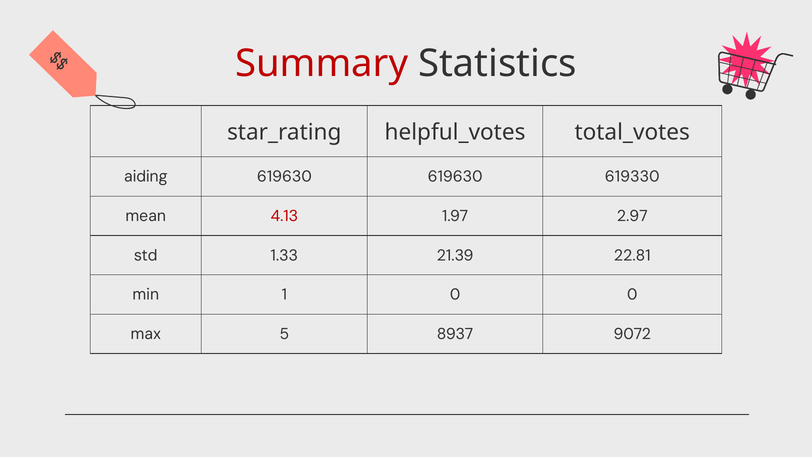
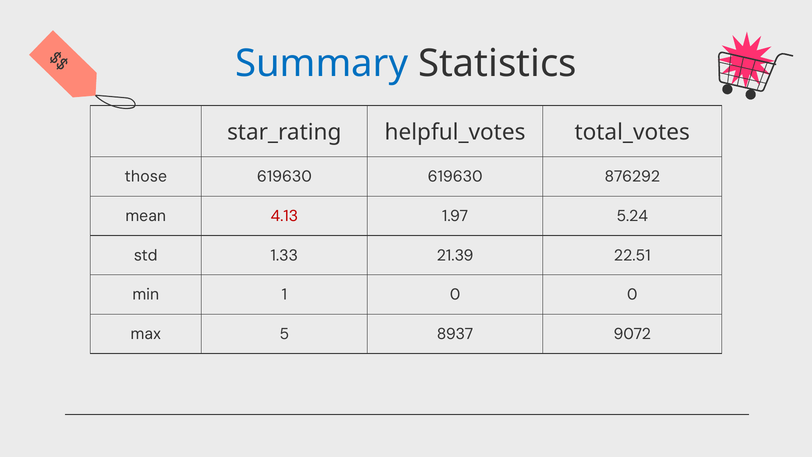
Summary colour: red -> blue
aiding: aiding -> those
619330: 619330 -> 876292
2.97: 2.97 -> 5.24
22.81: 22.81 -> 22.51
